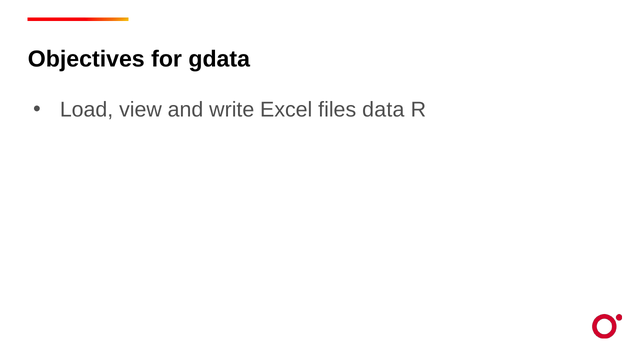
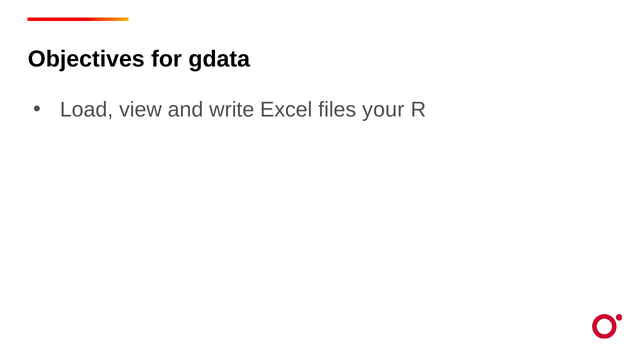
data: data -> your
